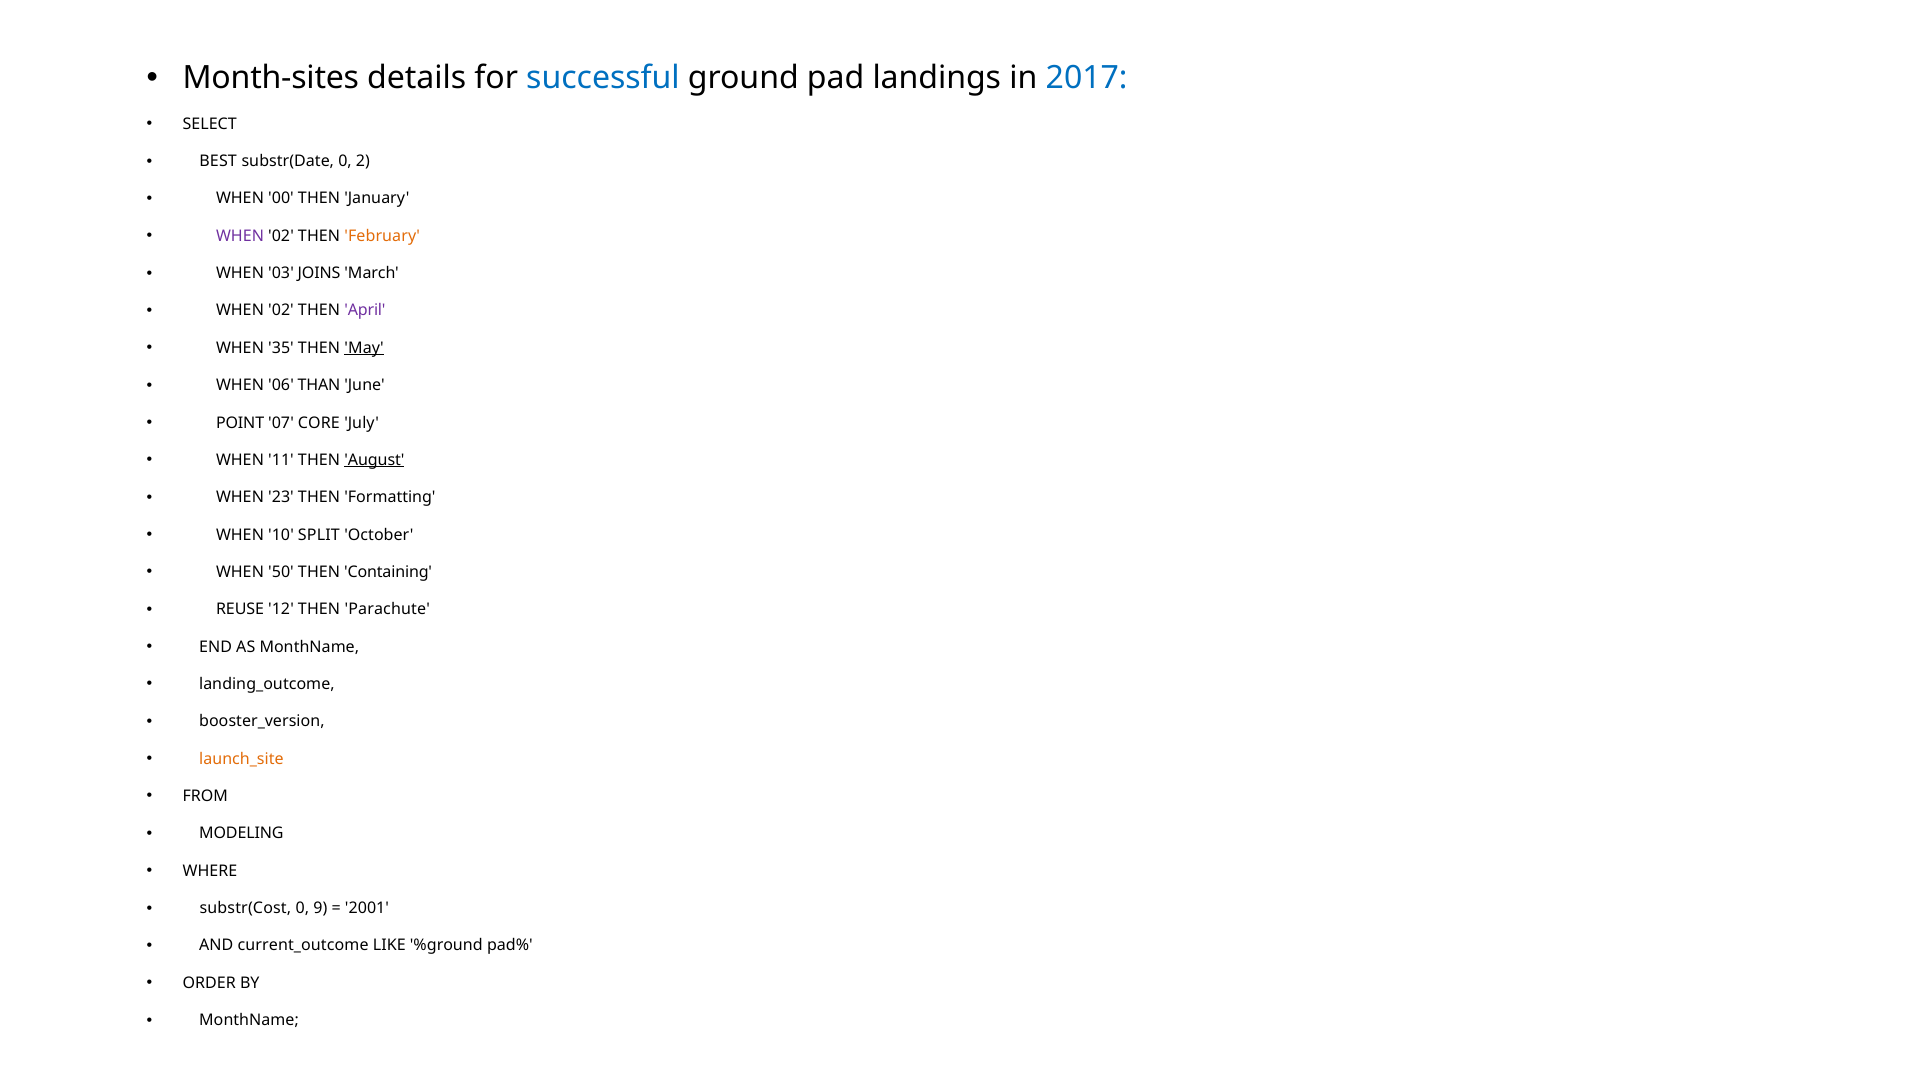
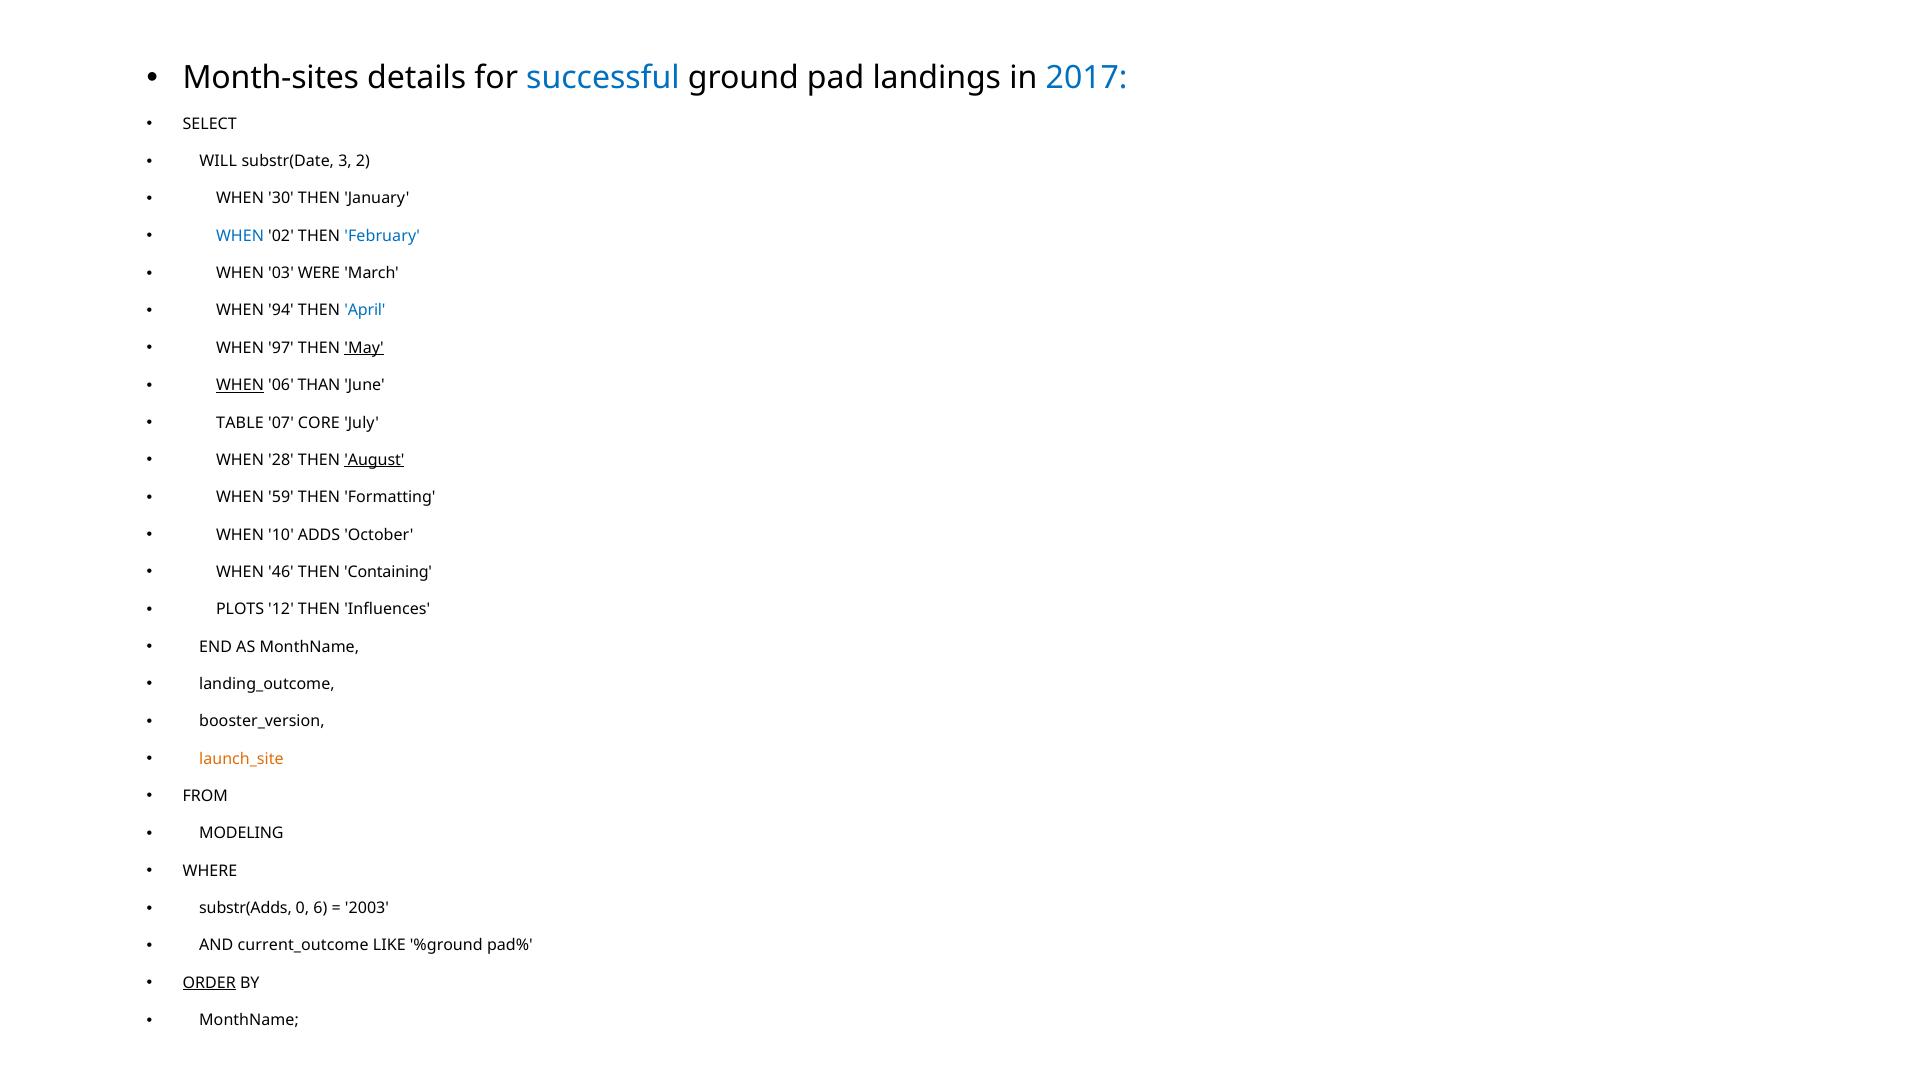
BEST: BEST -> WILL
substr(Date 0: 0 -> 3
00: 00 -> 30
WHEN at (240, 236) colour: purple -> blue
February colour: orange -> blue
JOINS: JOINS -> WERE
02 at (281, 311): 02 -> 94
April colour: purple -> blue
35: 35 -> 97
WHEN at (240, 385) underline: none -> present
POINT: POINT -> TABLE
11: 11 -> 28
23: 23 -> 59
SPLIT: SPLIT -> ADDS
50: 50 -> 46
REUSE: REUSE -> PLOTS
Parachute: Parachute -> Influences
substr(Cost: substr(Cost -> substr(Adds
9: 9 -> 6
2001: 2001 -> 2003
ORDER underline: none -> present
